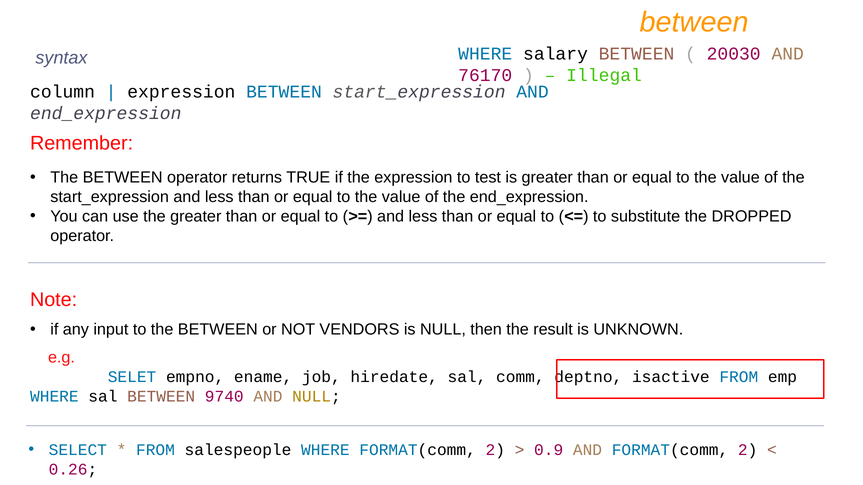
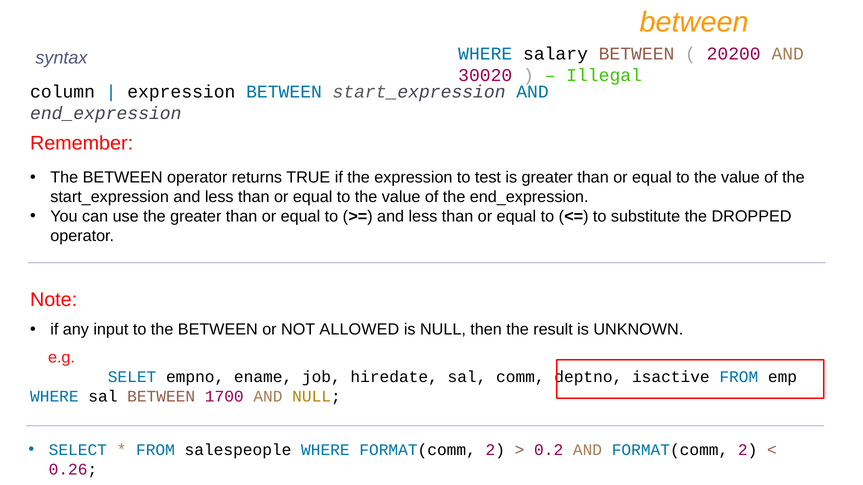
20030: 20030 -> 20200
76170: 76170 -> 30020
VENDORS: VENDORS -> ALLOWED
9740: 9740 -> 1700
0.9: 0.9 -> 0.2
